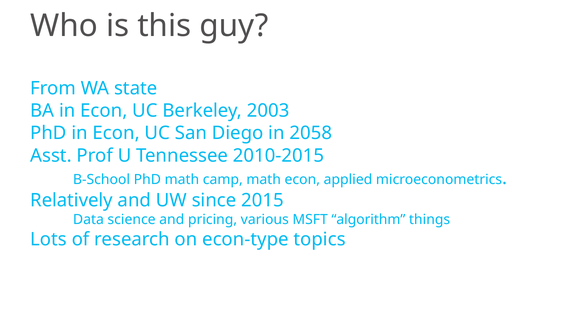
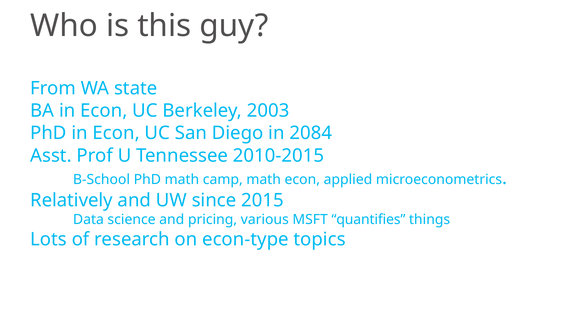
2058: 2058 -> 2084
algorithm: algorithm -> quantifies
